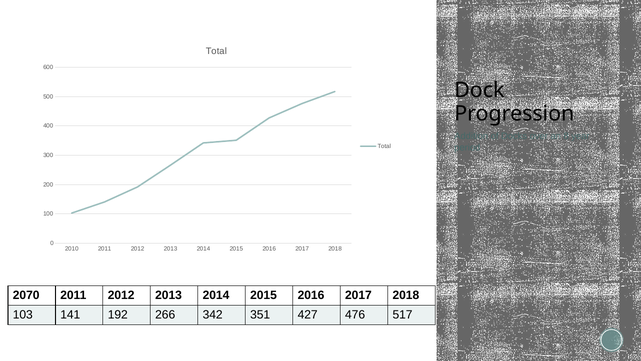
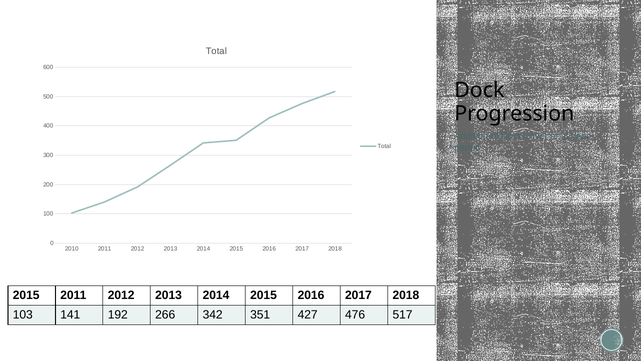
2070 at (26, 295): 2070 -> 2015
